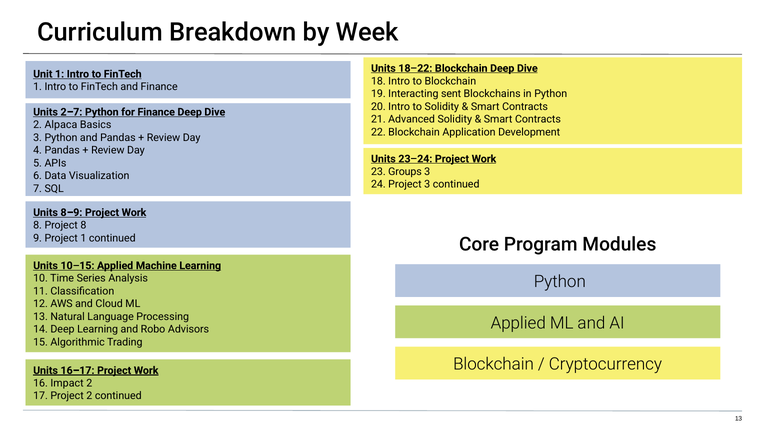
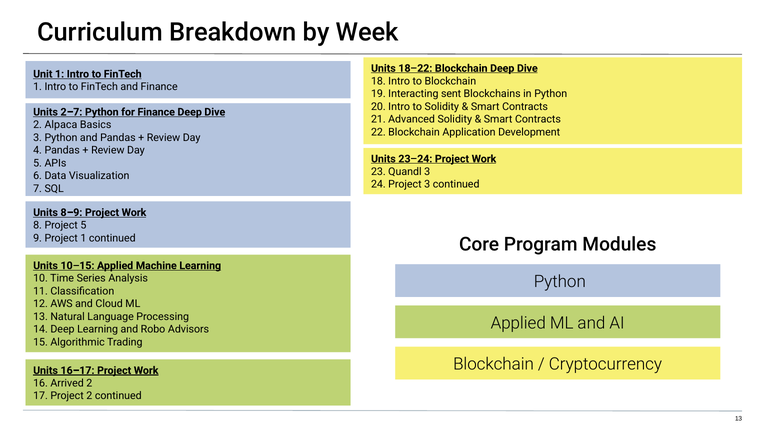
Groups: Groups -> Quandl
Project 8: 8 -> 5
Impact: Impact -> Arrived
